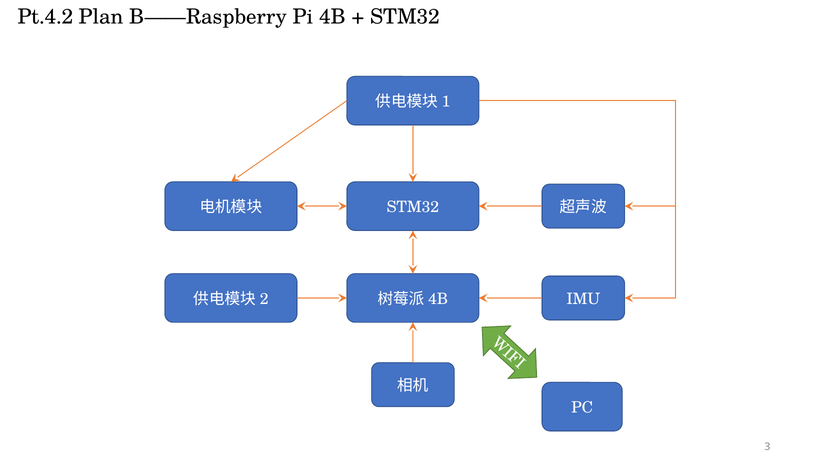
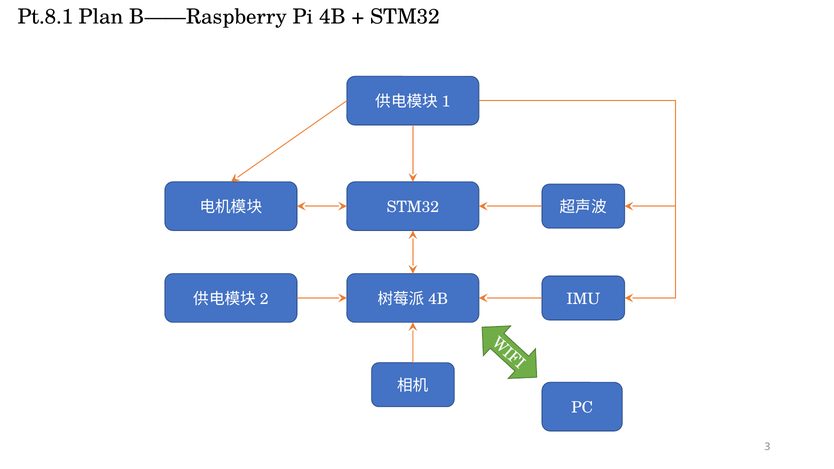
Pt.4.2: Pt.4.2 -> Pt.8.1
